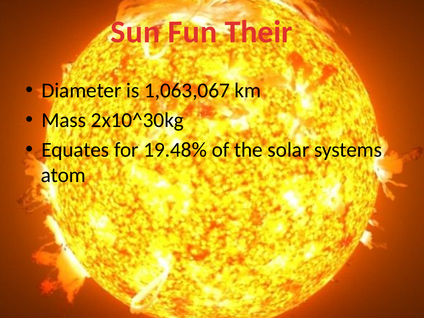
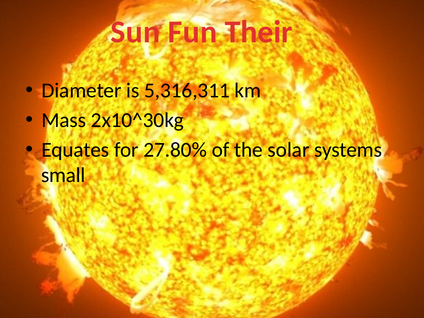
1,063,067: 1,063,067 -> 5,316,311
19.48%: 19.48% -> 27.80%
atom: atom -> small
